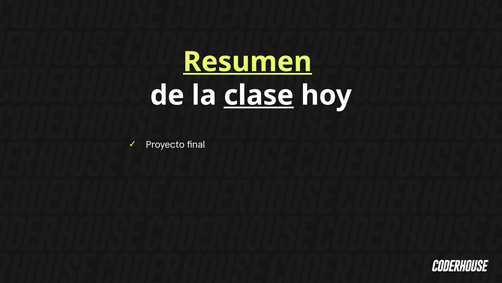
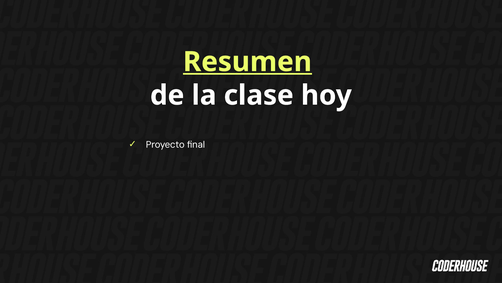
clase underline: present -> none
